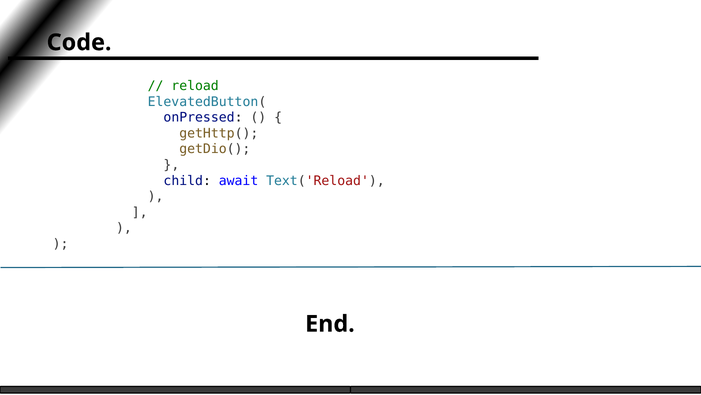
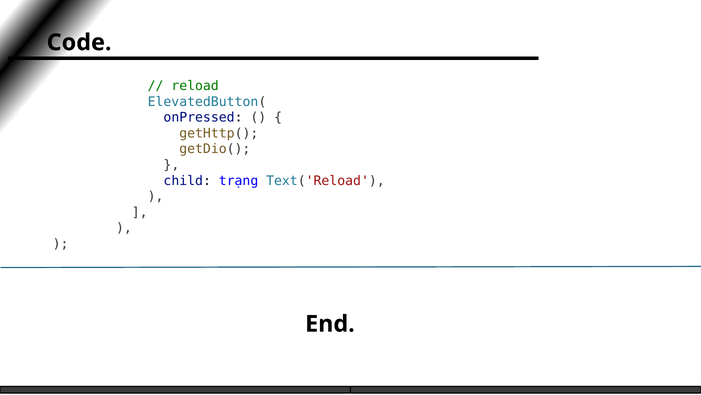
await: await -> trạng
